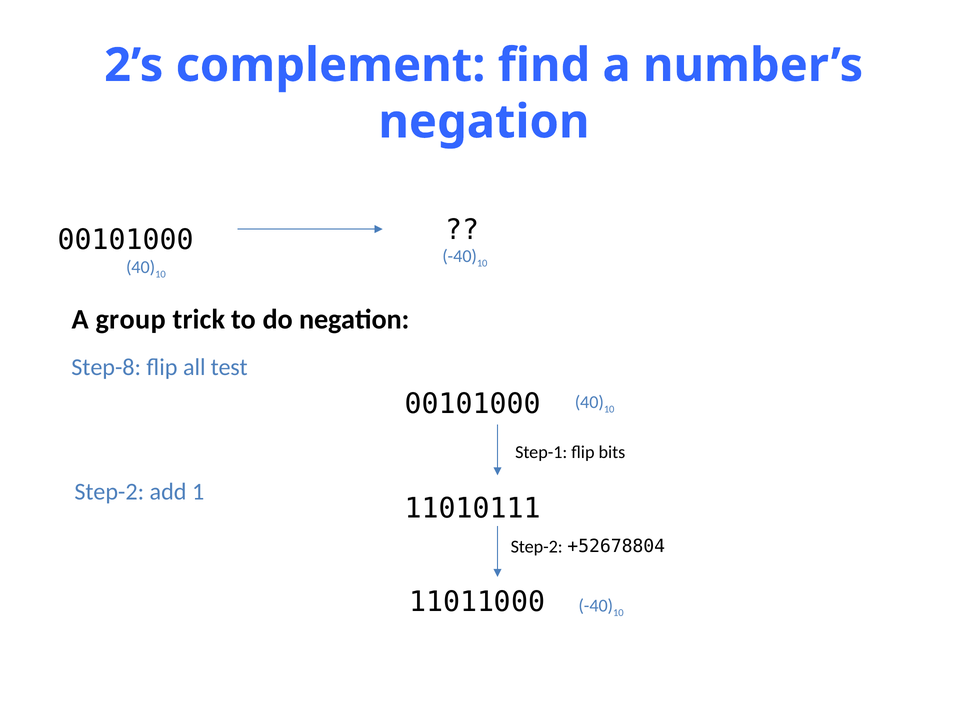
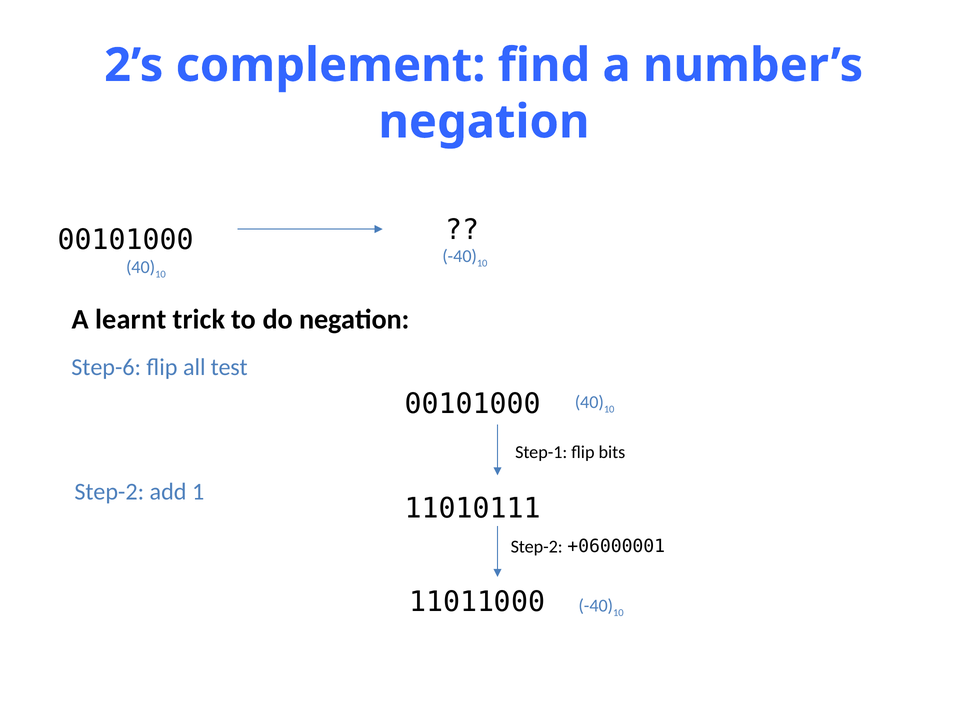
group: group -> learnt
Step-8: Step-8 -> Step-6
+52678804: +52678804 -> +06000001
